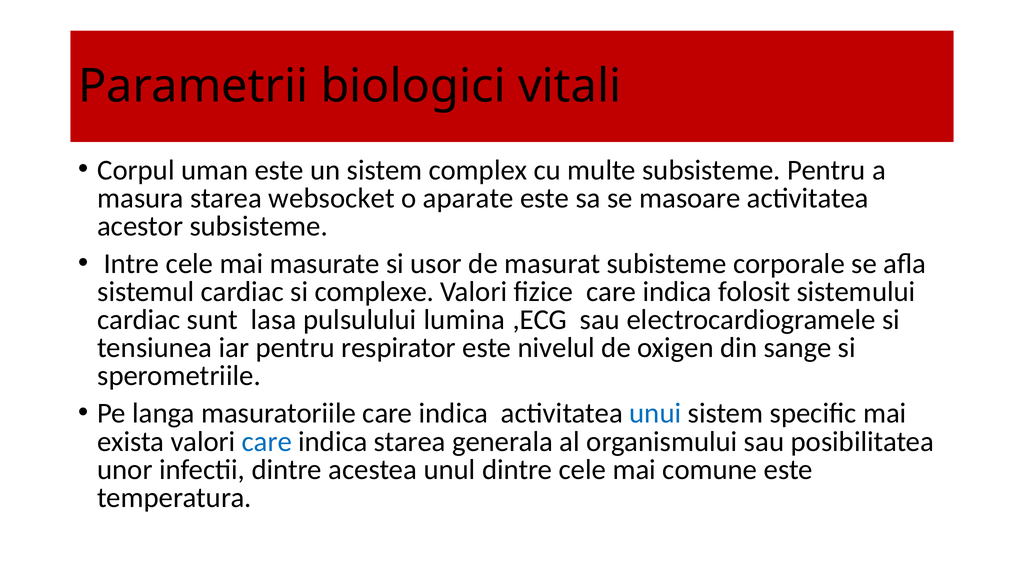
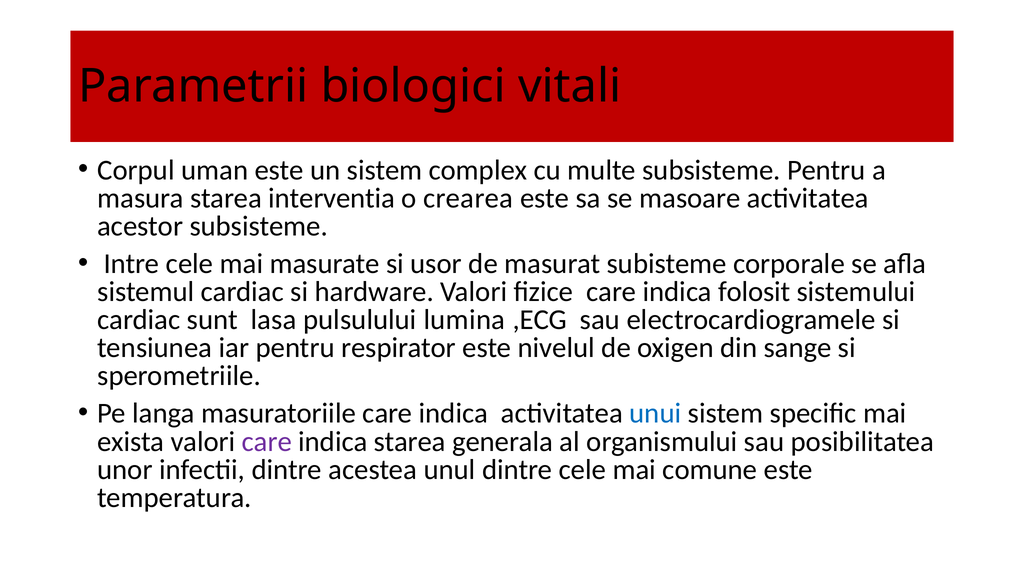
websocket: websocket -> interventia
aparate: aparate -> crearea
complexe: complexe -> hardware
care at (267, 441) colour: blue -> purple
